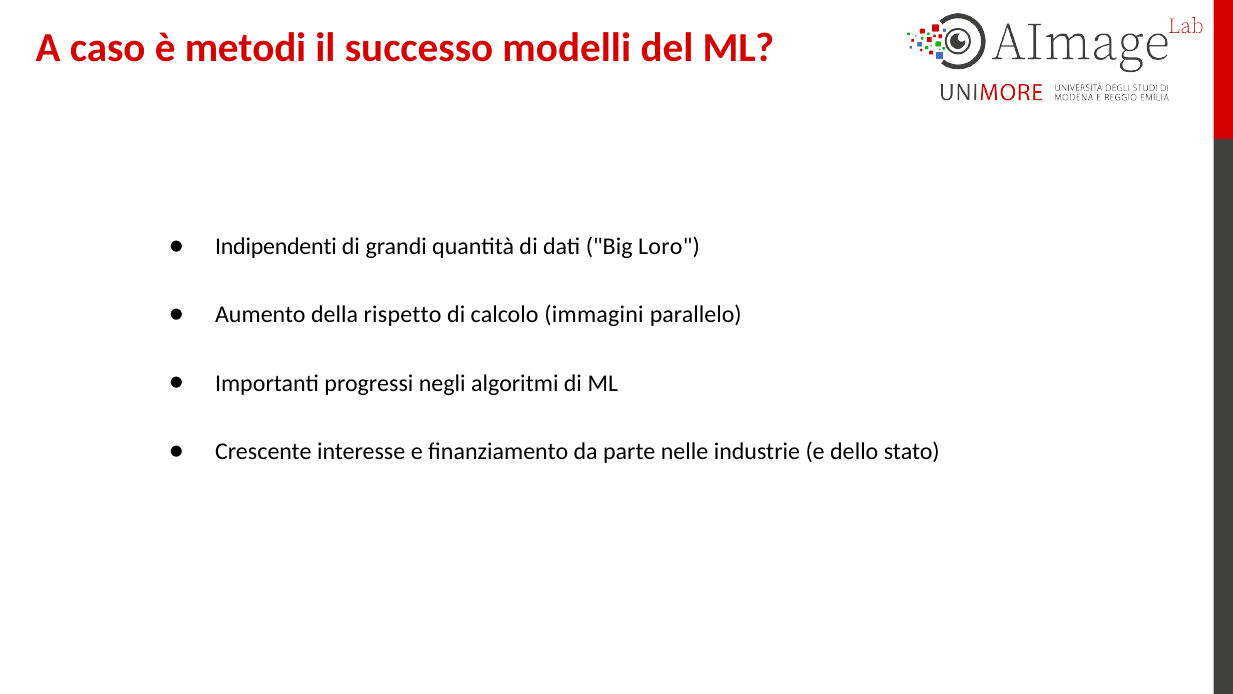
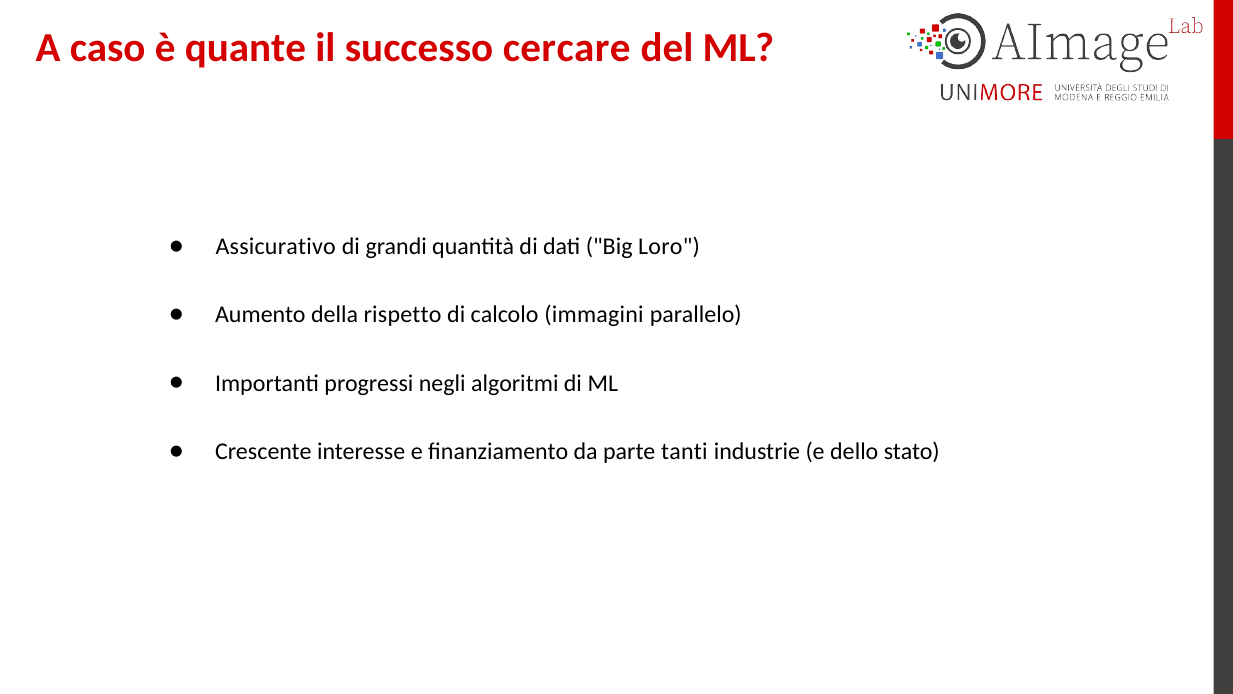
metodi: metodi -> quante
modelli: modelli -> cercare
Indipendenti: Indipendenti -> Assicurativo
nelle: nelle -> tanti
